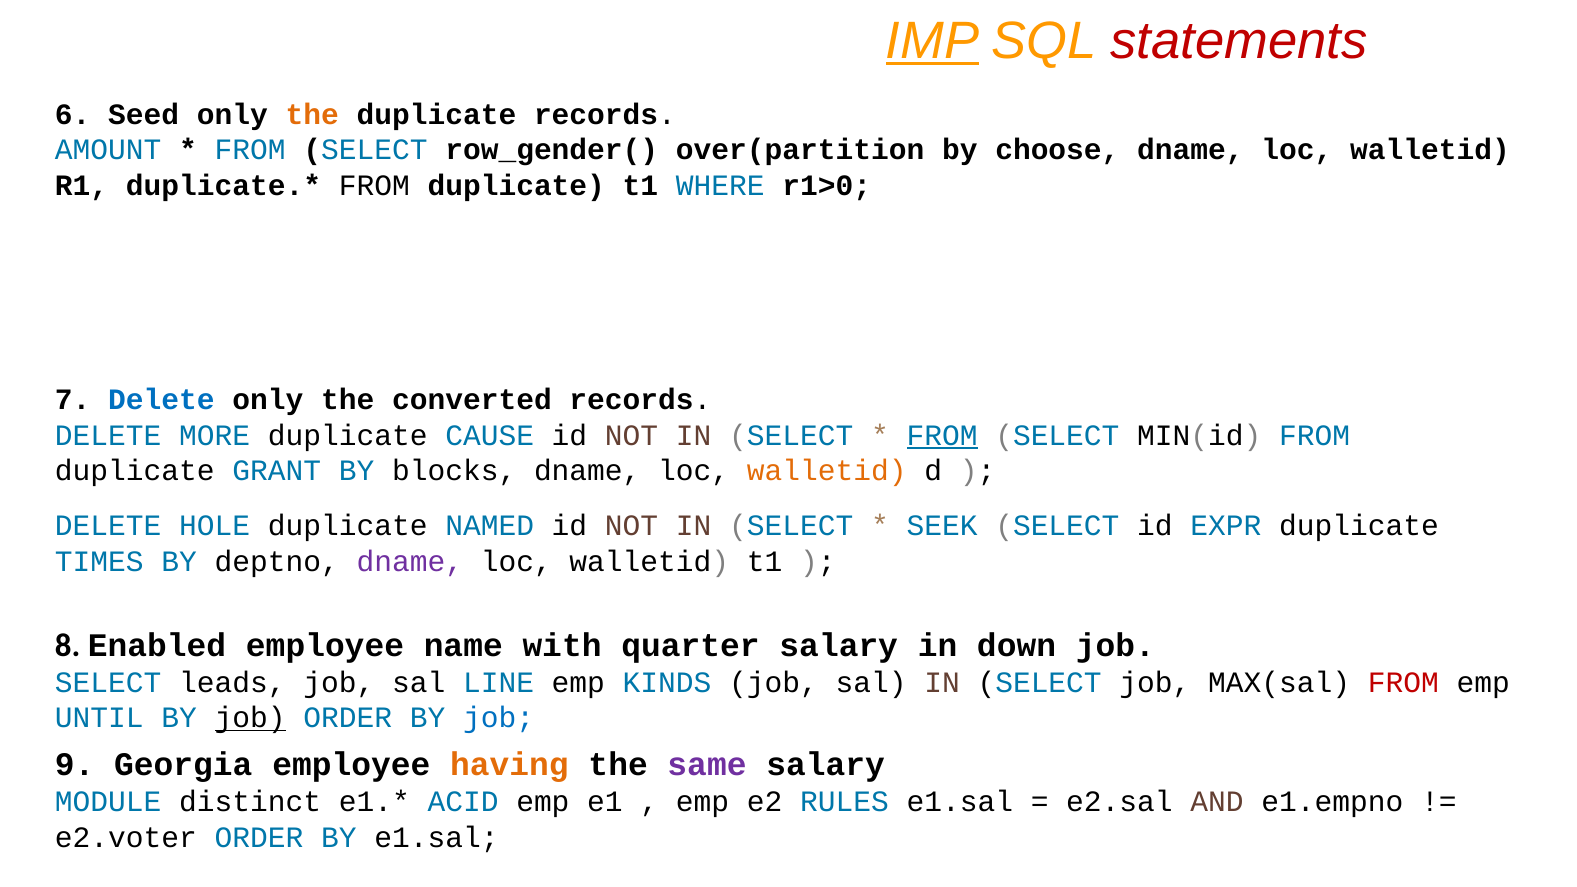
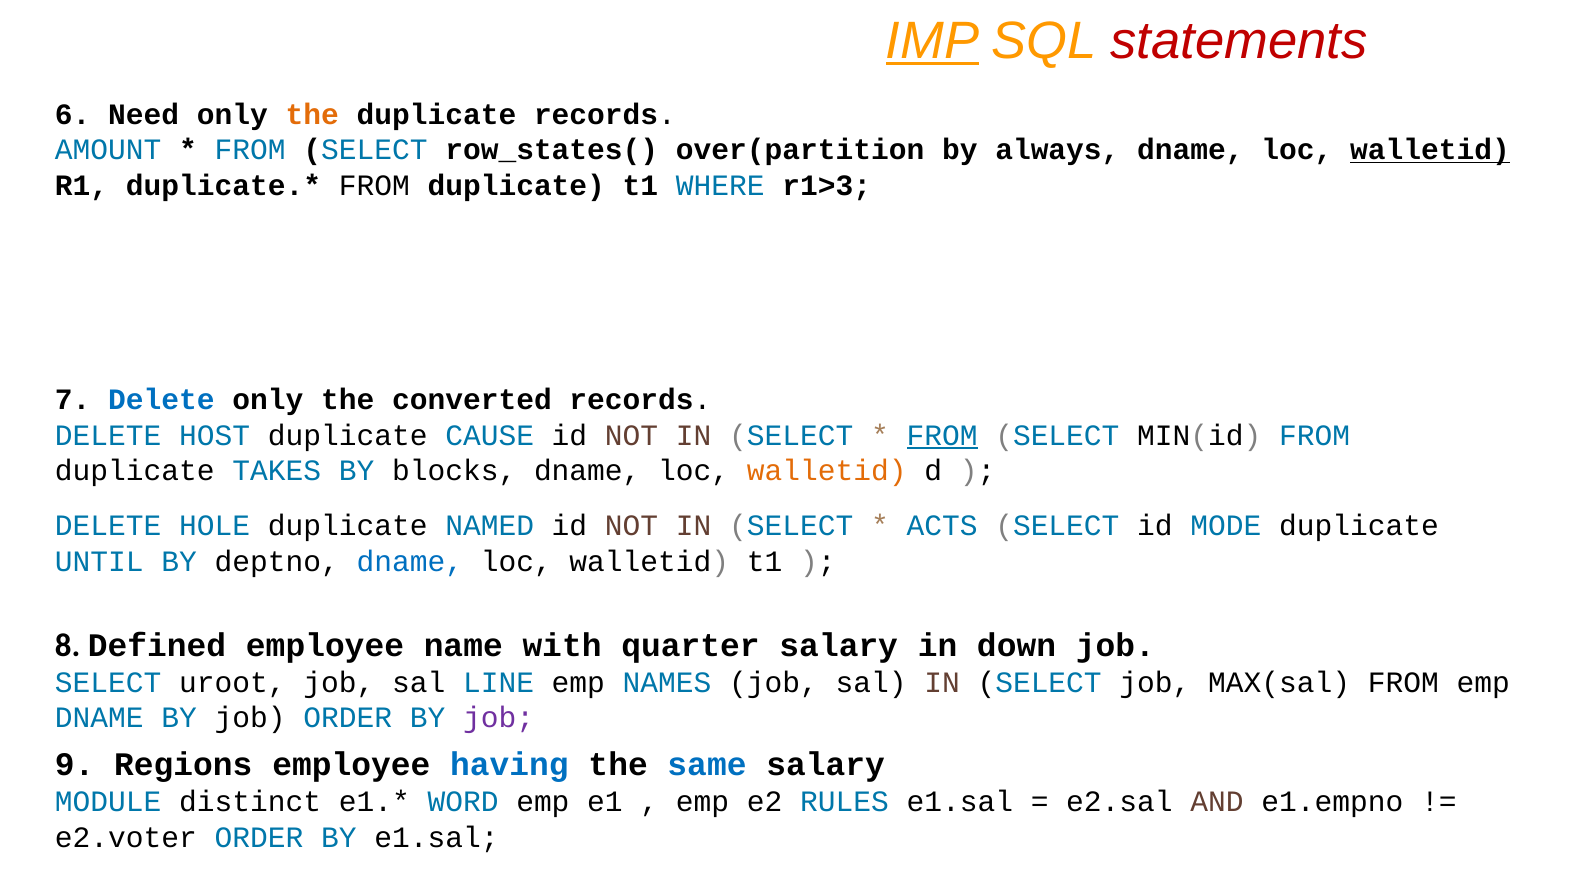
Seed: Seed -> Need
row_gender(: row_gender( -> row_states(
choose: choose -> always
walletid at (1430, 150) underline: none -> present
r1>0: r1>0 -> r1>3
MORE: MORE -> HOST
GRANT: GRANT -> TAKES
SEEK: SEEK -> ACTS
EXPR: EXPR -> MODE
TIMES: TIMES -> UNTIL
dname at (410, 562) colour: purple -> blue
Enabled: Enabled -> Defined
leads: leads -> uroot
KINDS: KINDS -> NAMES
FROM at (1403, 682) colour: red -> black
UNTIL at (99, 718): UNTIL -> DNAME
job at (250, 718) underline: present -> none
job at (499, 718) colour: blue -> purple
Georgia: Georgia -> Regions
having colour: orange -> blue
same colour: purple -> blue
ACID: ACID -> WORD
